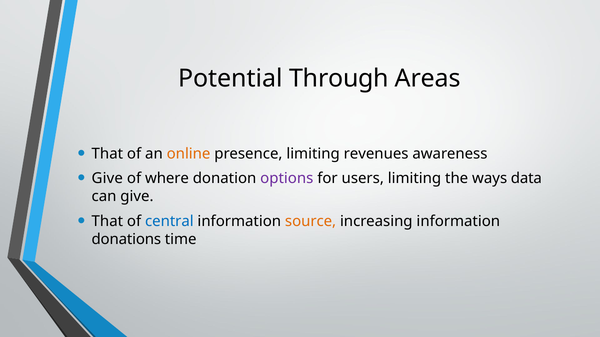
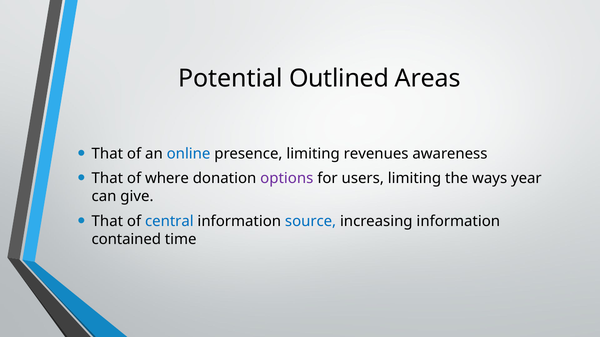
Through: Through -> Outlined
online colour: orange -> blue
Give at (107, 179): Give -> That
data: data -> year
source colour: orange -> blue
donations: donations -> contained
